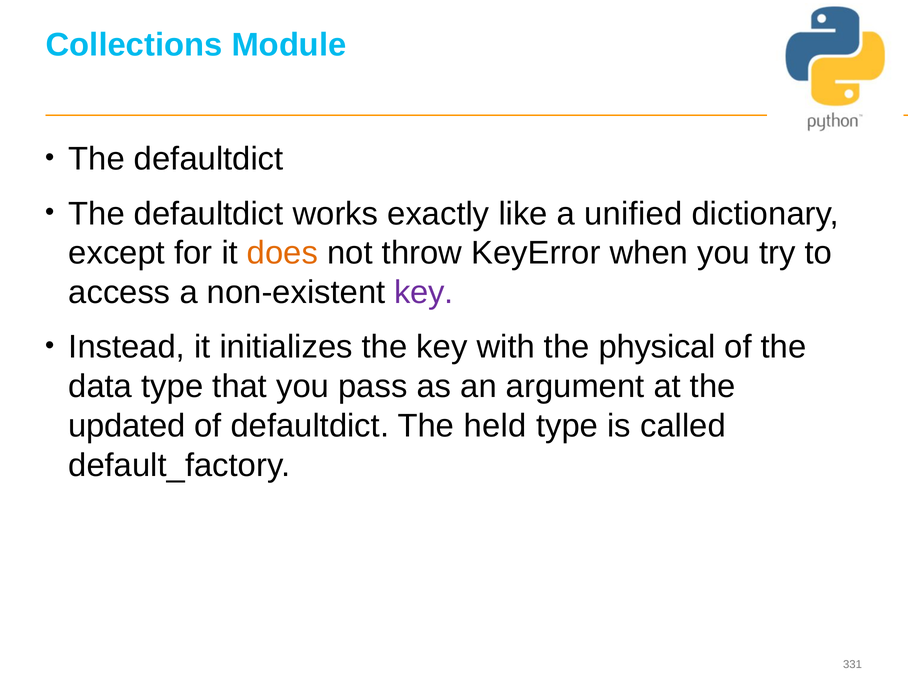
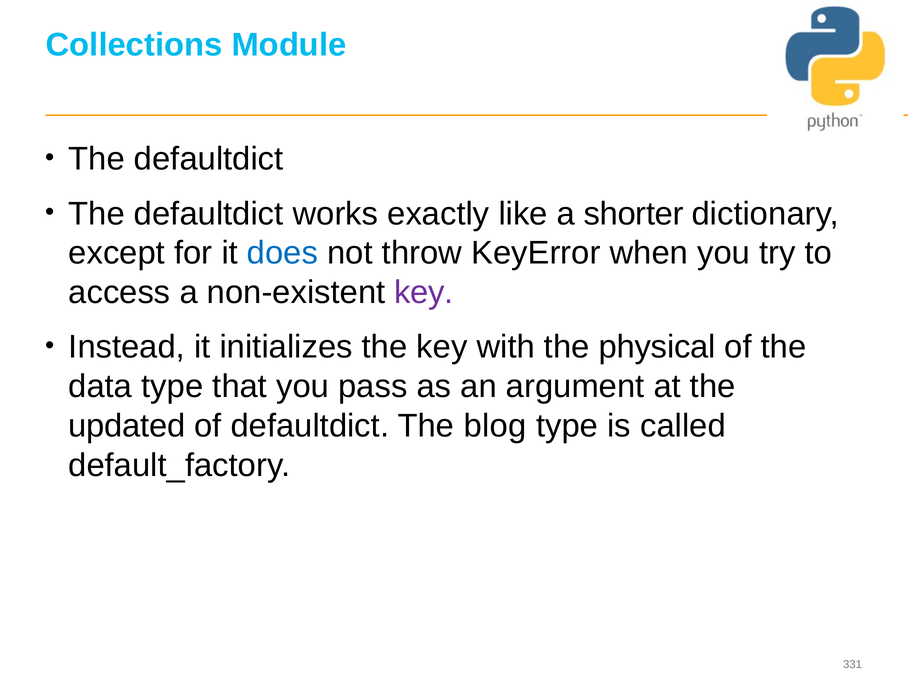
unified: unified -> shorter
does colour: orange -> blue
held: held -> blog
